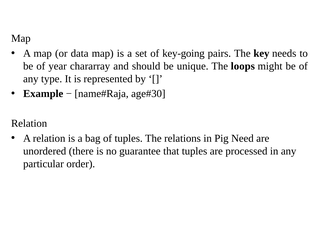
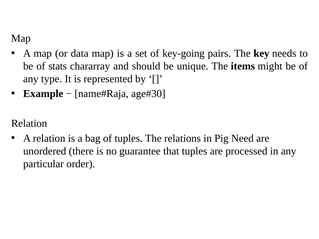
year: year -> stats
loops: loops -> items
